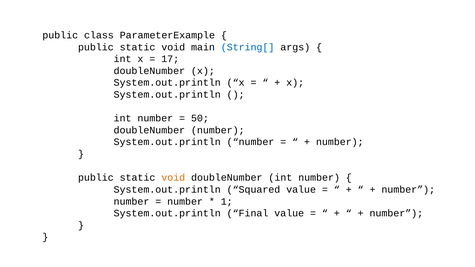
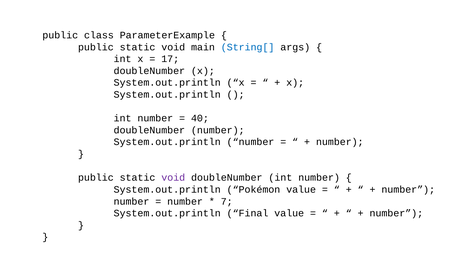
50: 50 -> 40
void at (173, 178) colour: orange -> purple
Squared: Squared -> Pokémon
1: 1 -> 7
